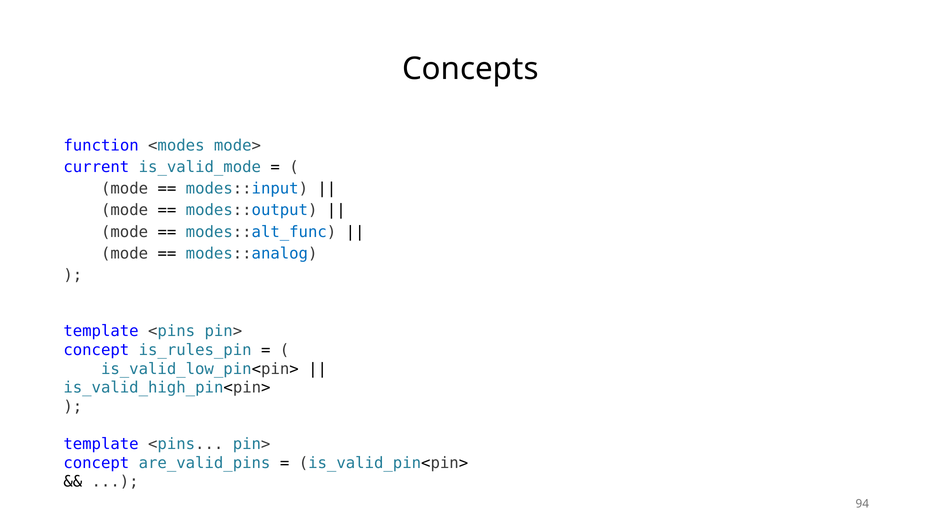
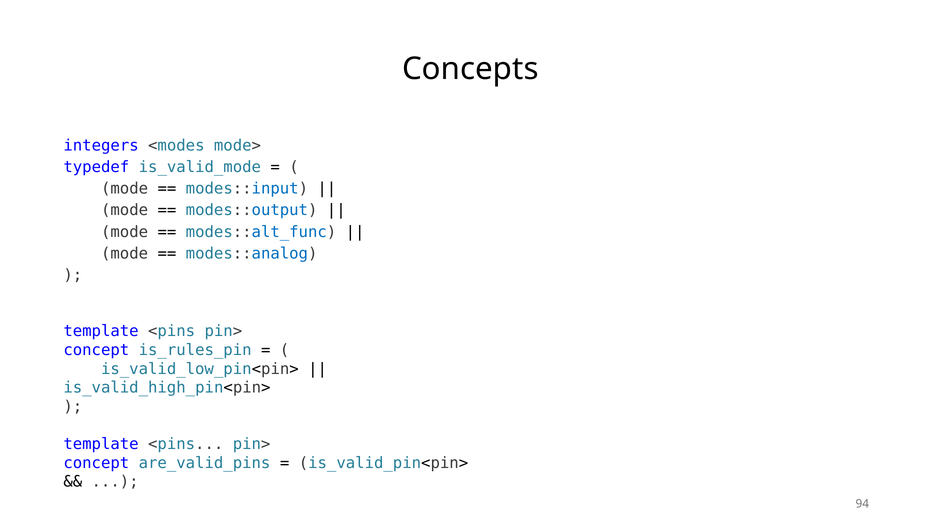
function: function -> integers
current: current -> typedef
